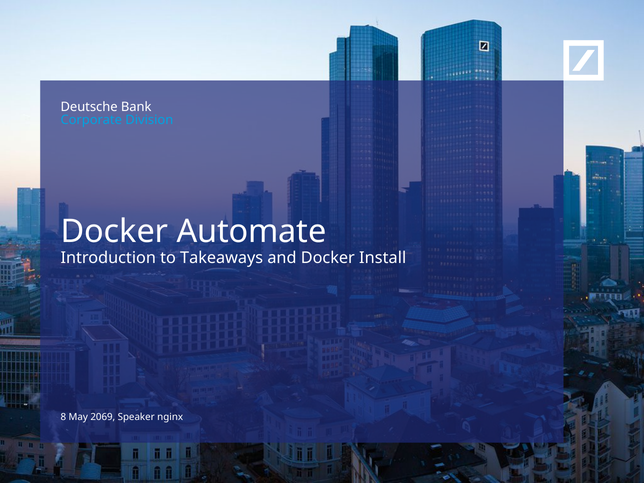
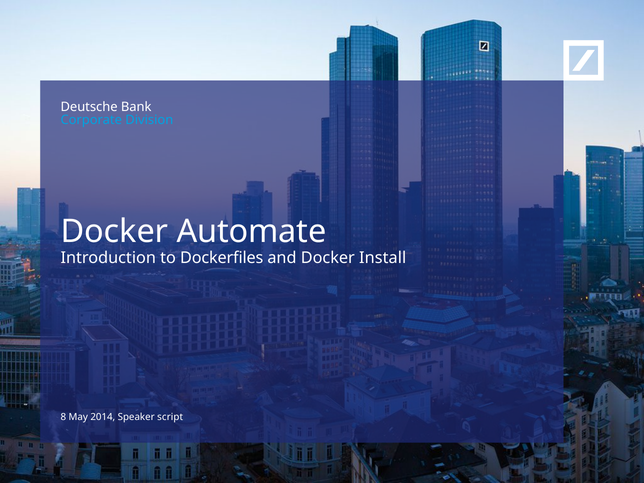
Takeaways: Takeaways -> Dockerfiles
2069: 2069 -> 2014
nginx: nginx -> script
